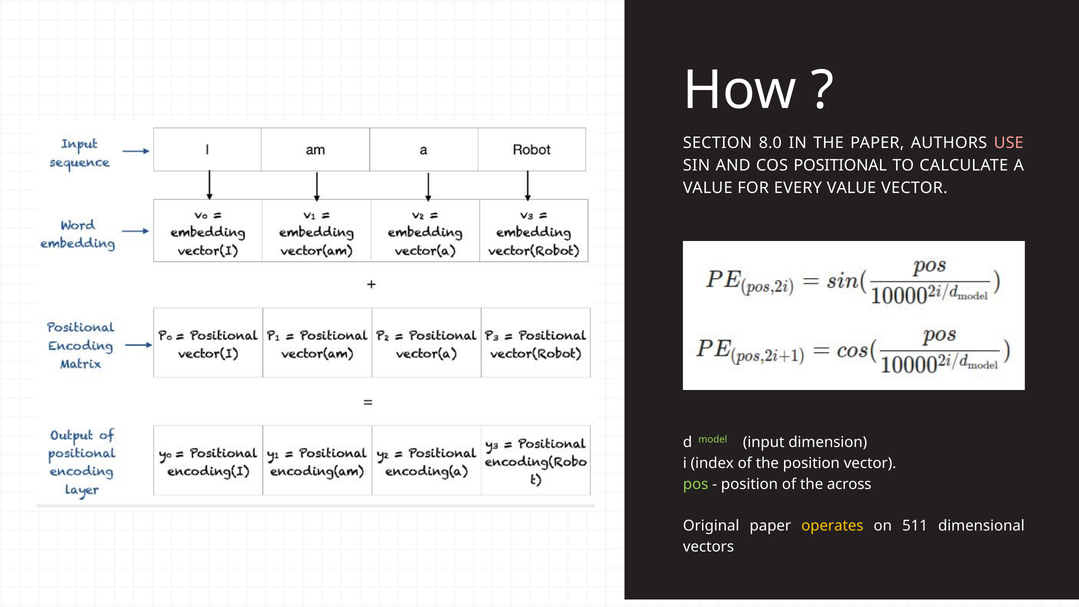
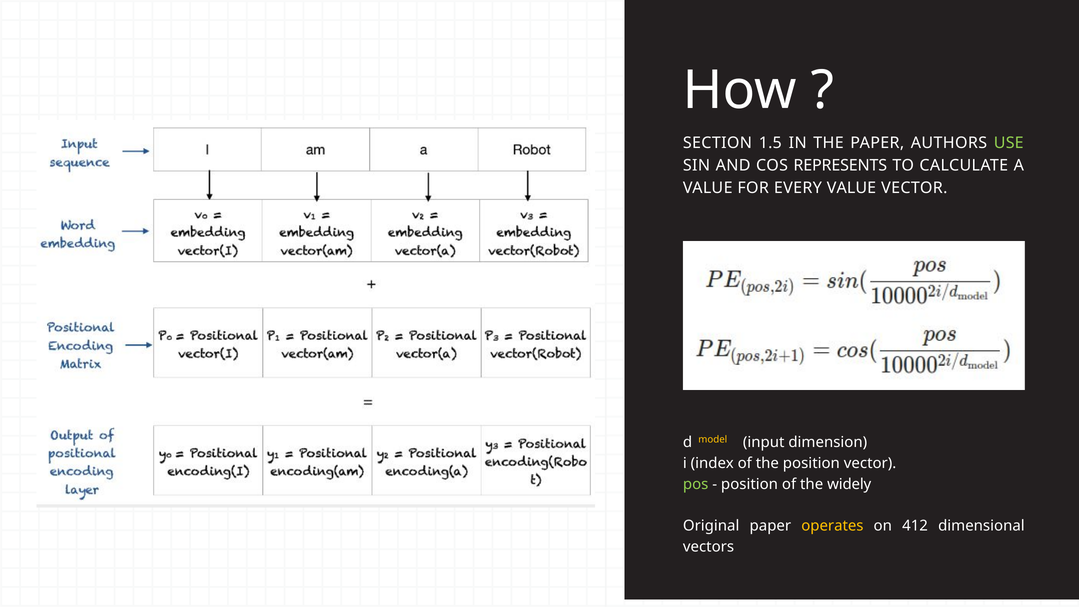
8.0: 8.0 -> 1.5
USE colour: pink -> light green
POSITIONAL: POSITIONAL -> REPRESENTS
model colour: light green -> yellow
across: across -> widely
511: 511 -> 412
